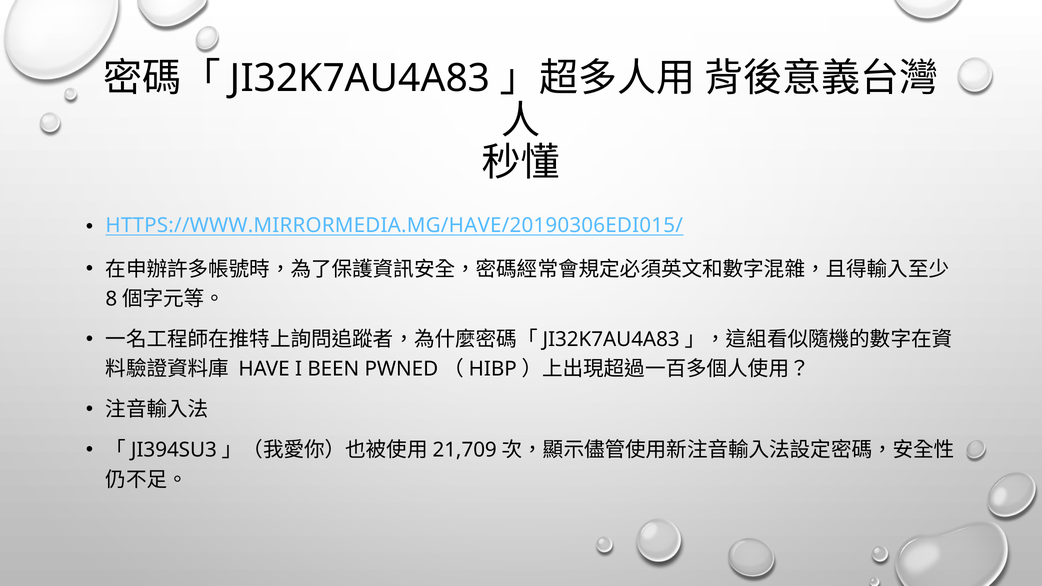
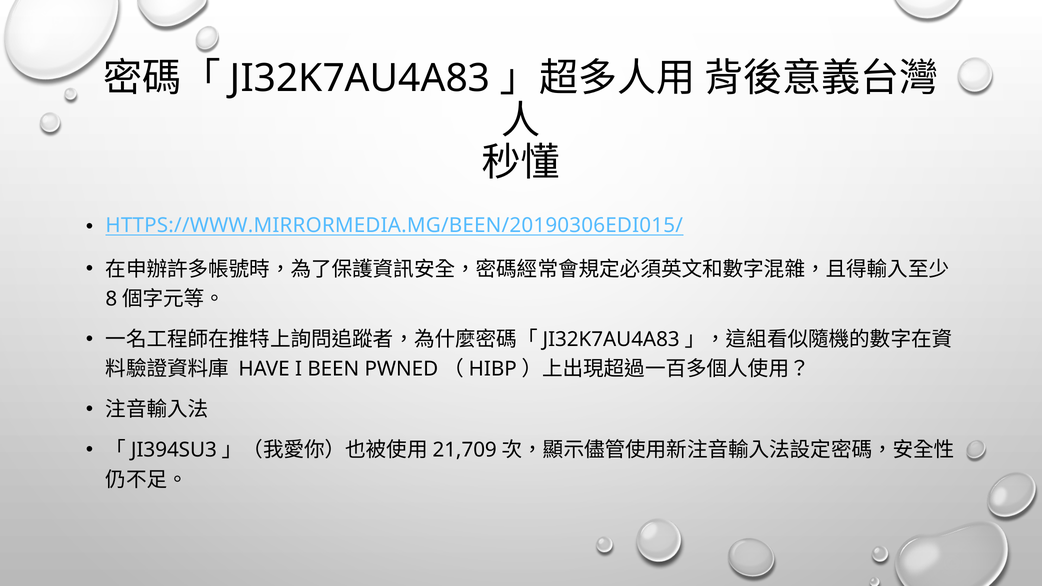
HTTPS://WWW.MIRRORMEDIA.MG/HAVE/20190306EDI015/: HTTPS://WWW.MIRRORMEDIA.MG/HAVE/20190306EDI015/ -> HTTPS://WWW.MIRRORMEDIA.MG/BEEN/20190306EDI015/
